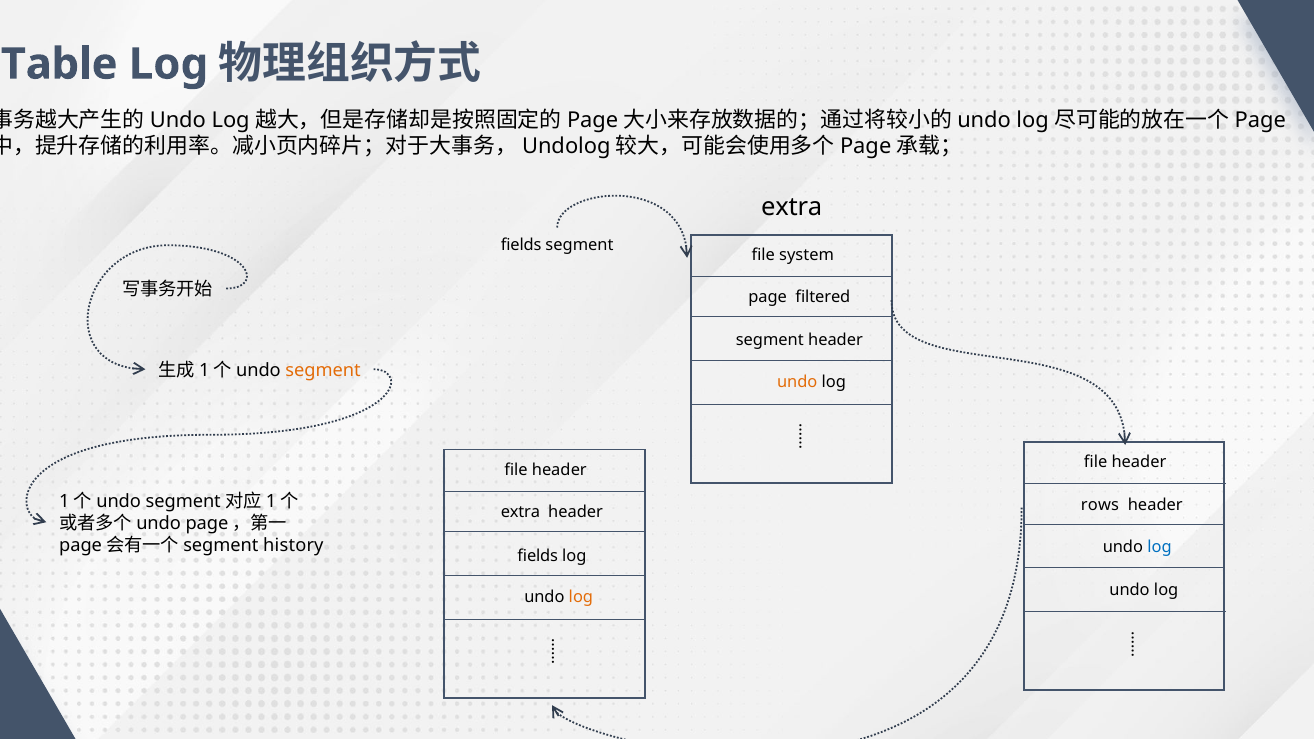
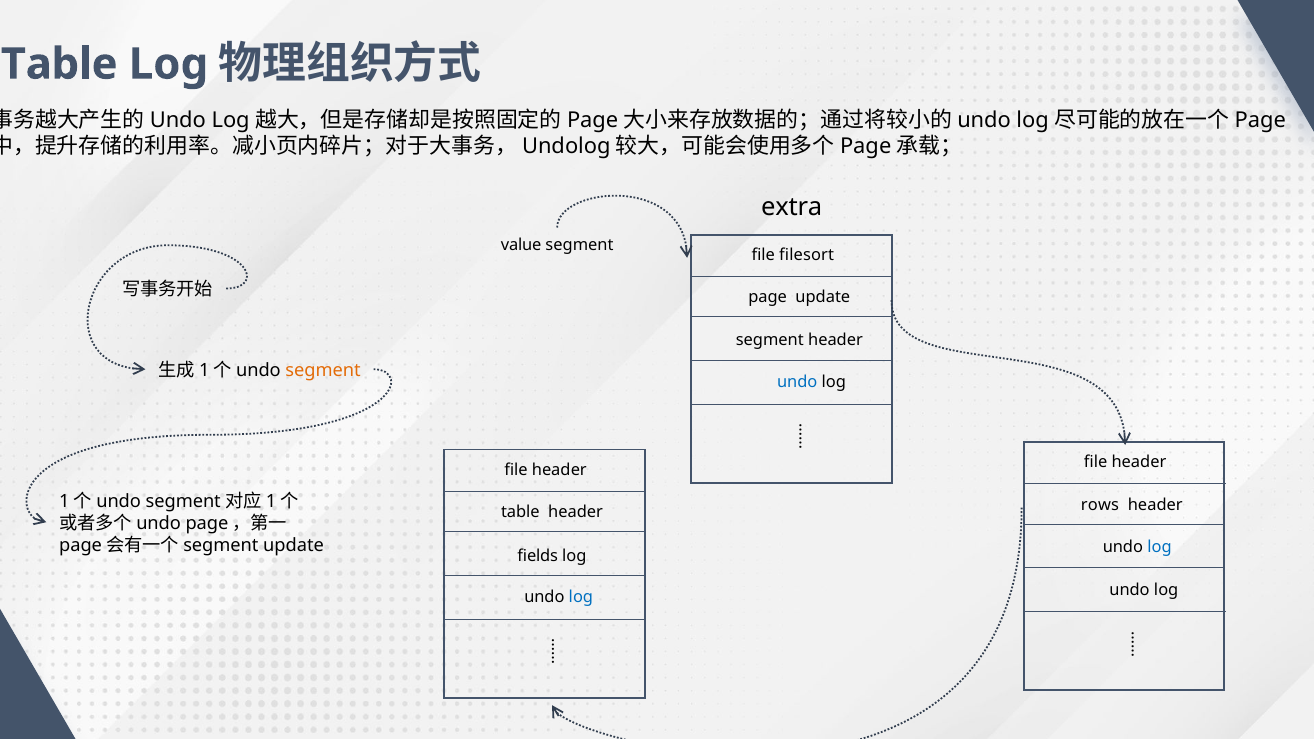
fields at (521, 245): fields -> value
system: system -> filesort
page filtered: filtered -> update
undo at (797, 382) colour: orange -> blue
extra at (520, 512): extra -> table
history at (293, 545): history -> update
log at (581, 597) colour: orange -> blue
